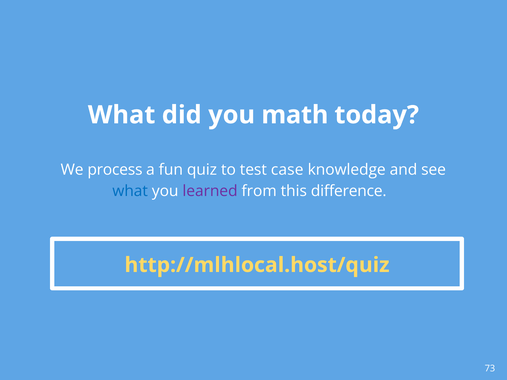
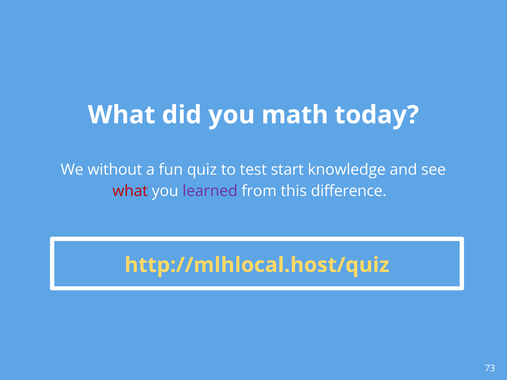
process: process -> without
case: case -> start
what at (130, 191) colour: blue -> red
